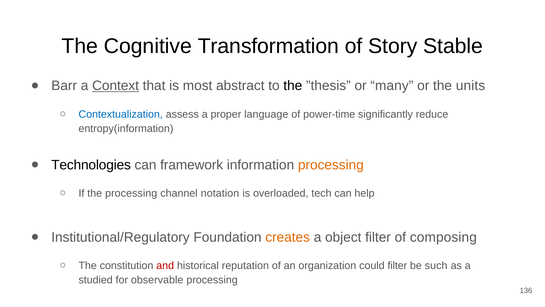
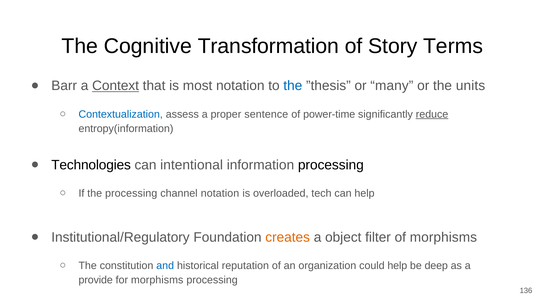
Stable: Stable -> Terms
most abstract: abstract -> notation
the at (293, 86) colour: black -> blue
language: language -> sentence
reduce underline: none -> present
framework: framework -> intentional
processing at (331, 165) colour: orange -> black
of composing: composing -> morphisms
and colour: red -> blue
could filter: filter -> help
such: such -> deep
studied: studied -> provide
for observable: observable -> morphisms
